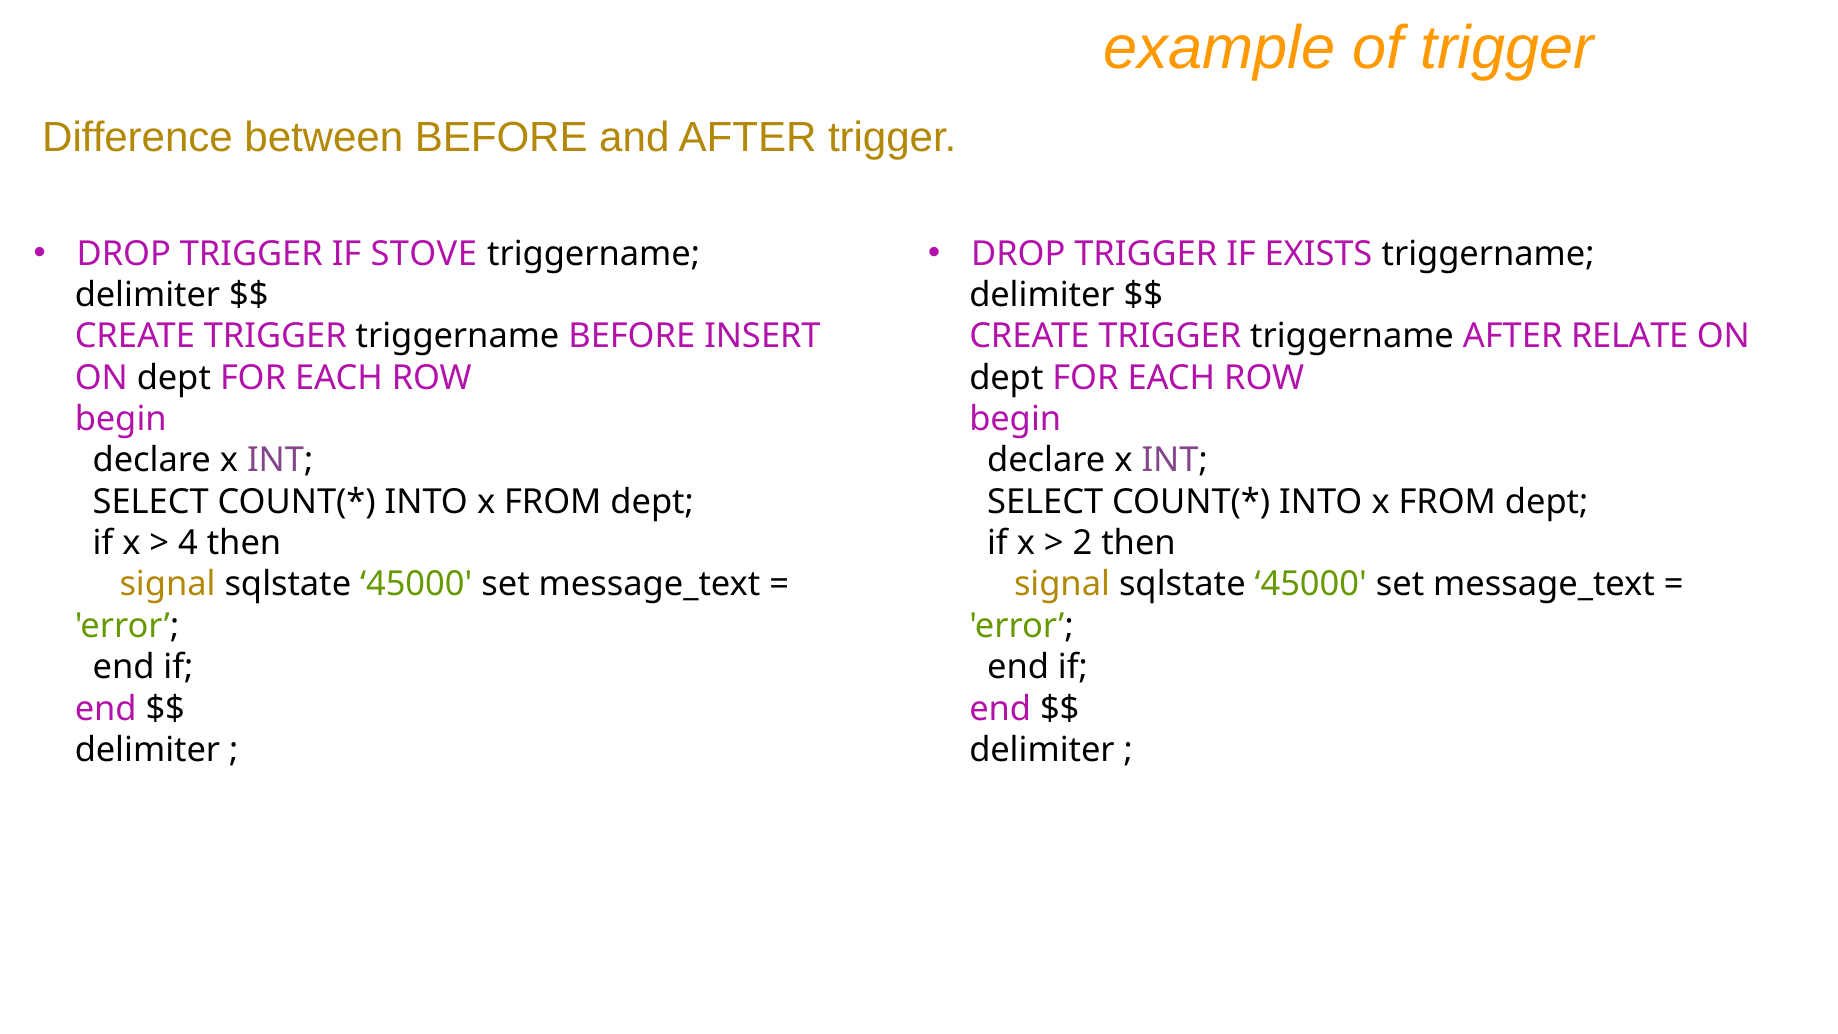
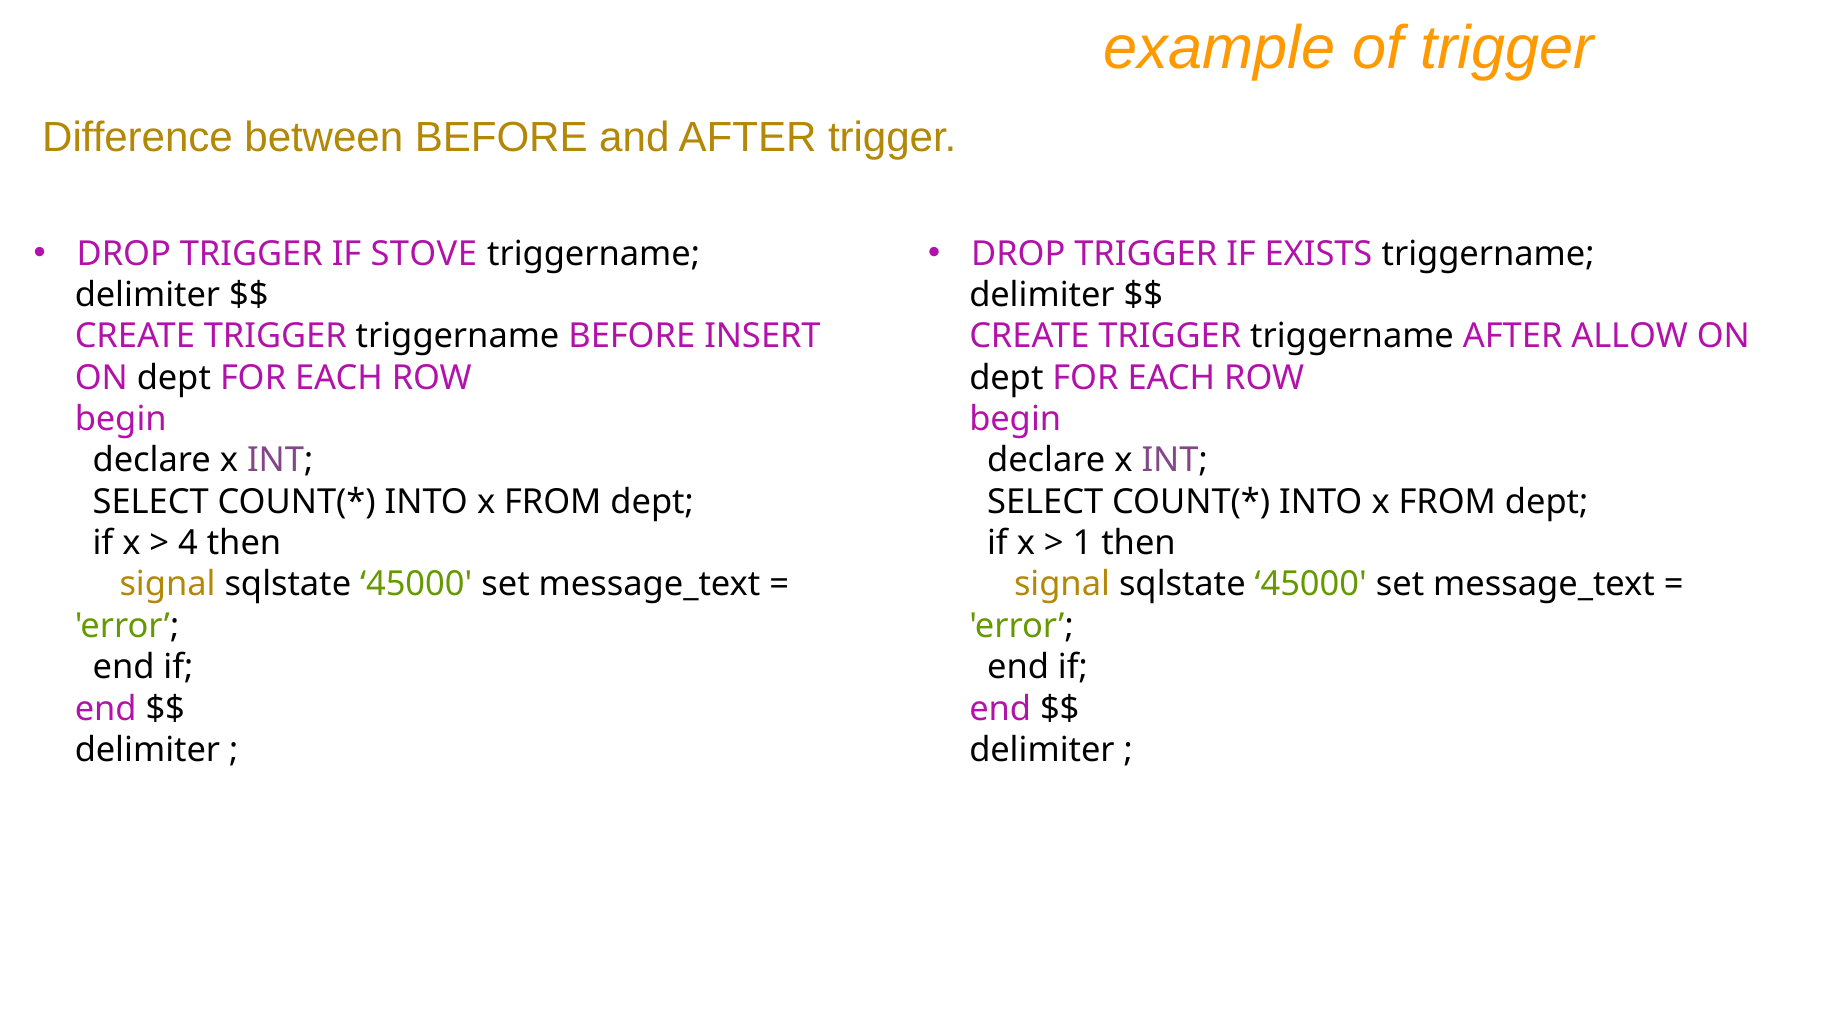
RELATE: RELATE -> ALLOW
2: 2 -> 1
